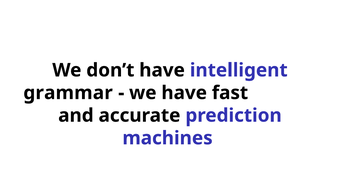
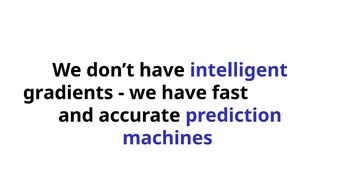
grammar: grammar -> gradients
